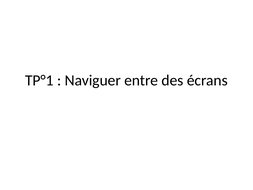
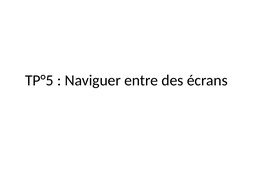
TP°1: TP°1 -> TP°5
